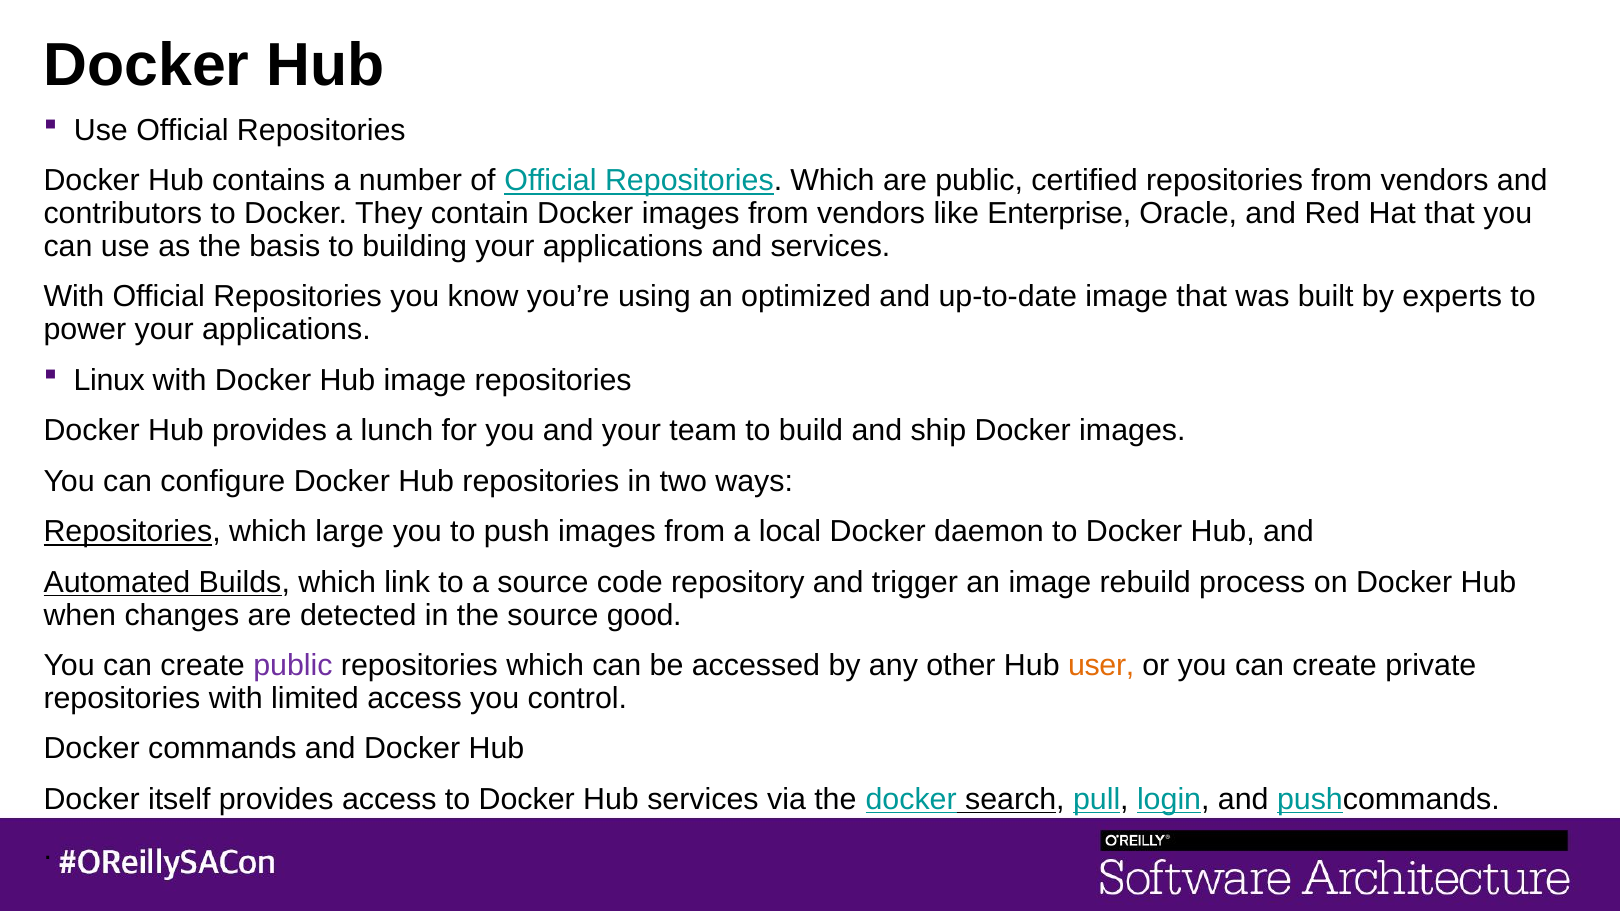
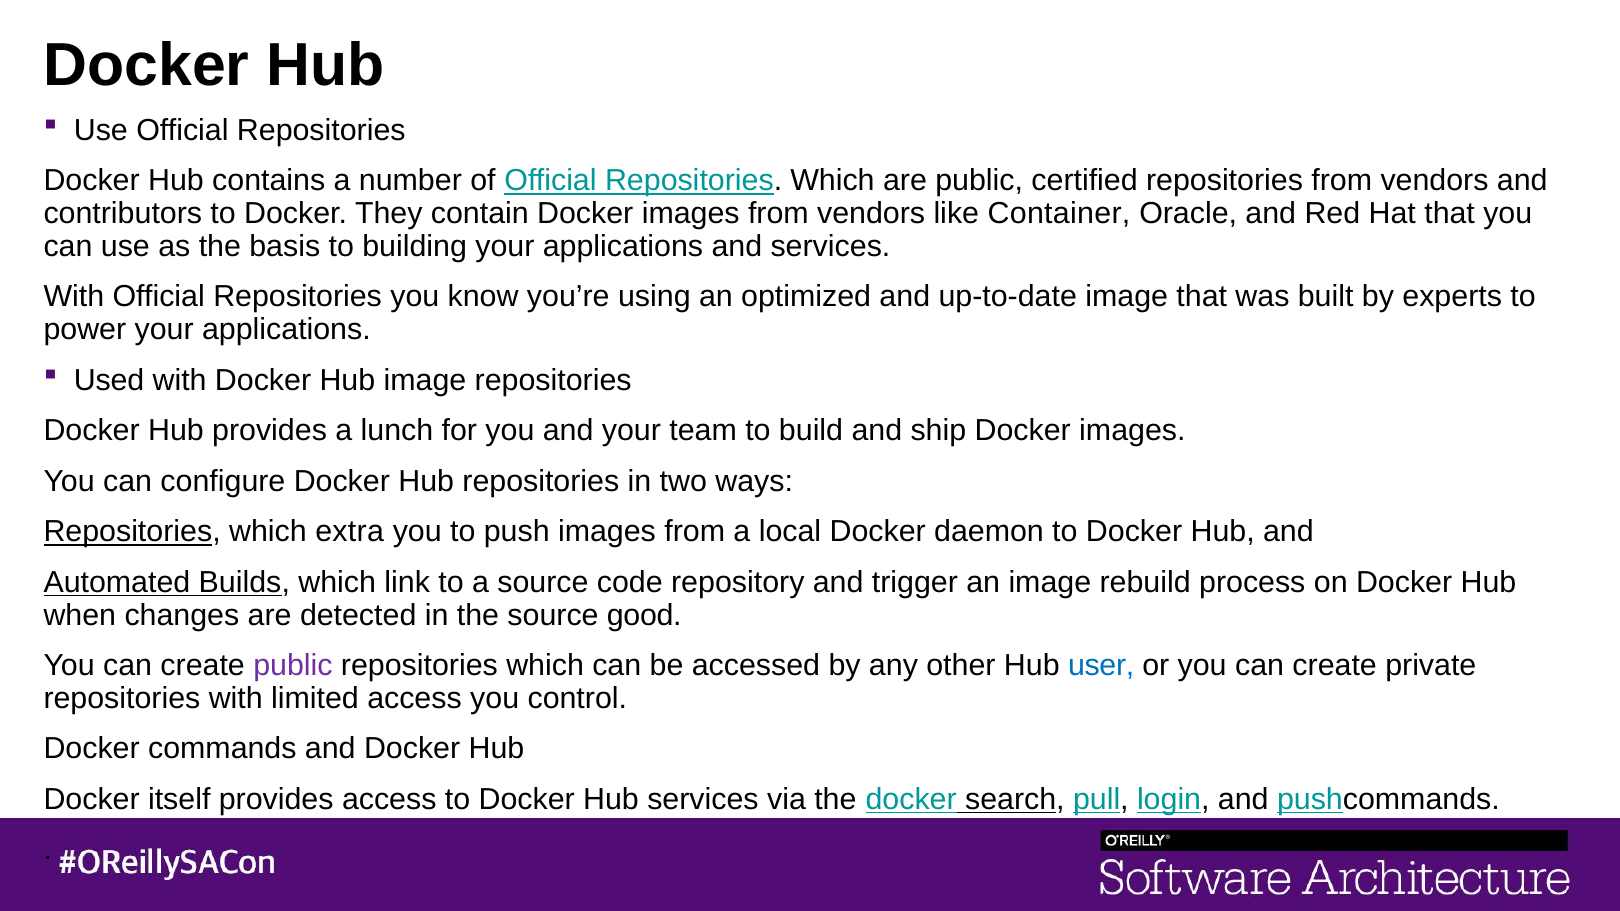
Enterprise: Enterprise -> Container
Linux: Linux -> Used
large: large -> extra
user colour: orange -> blue
